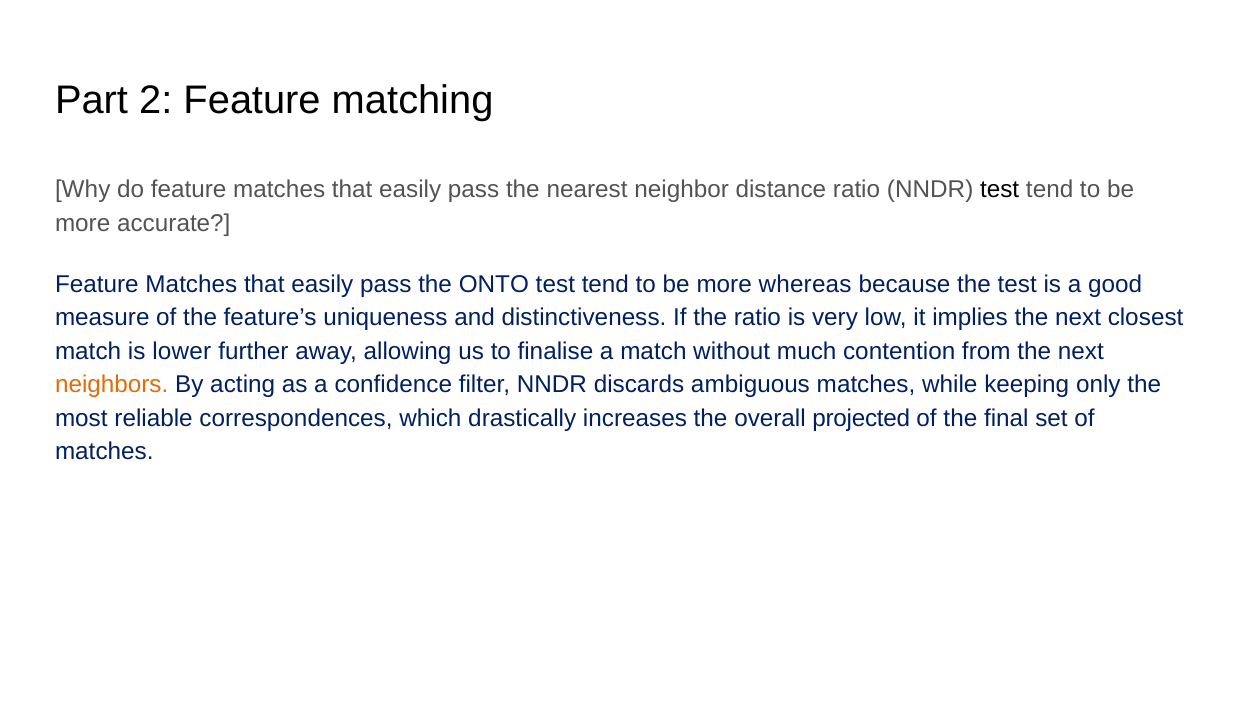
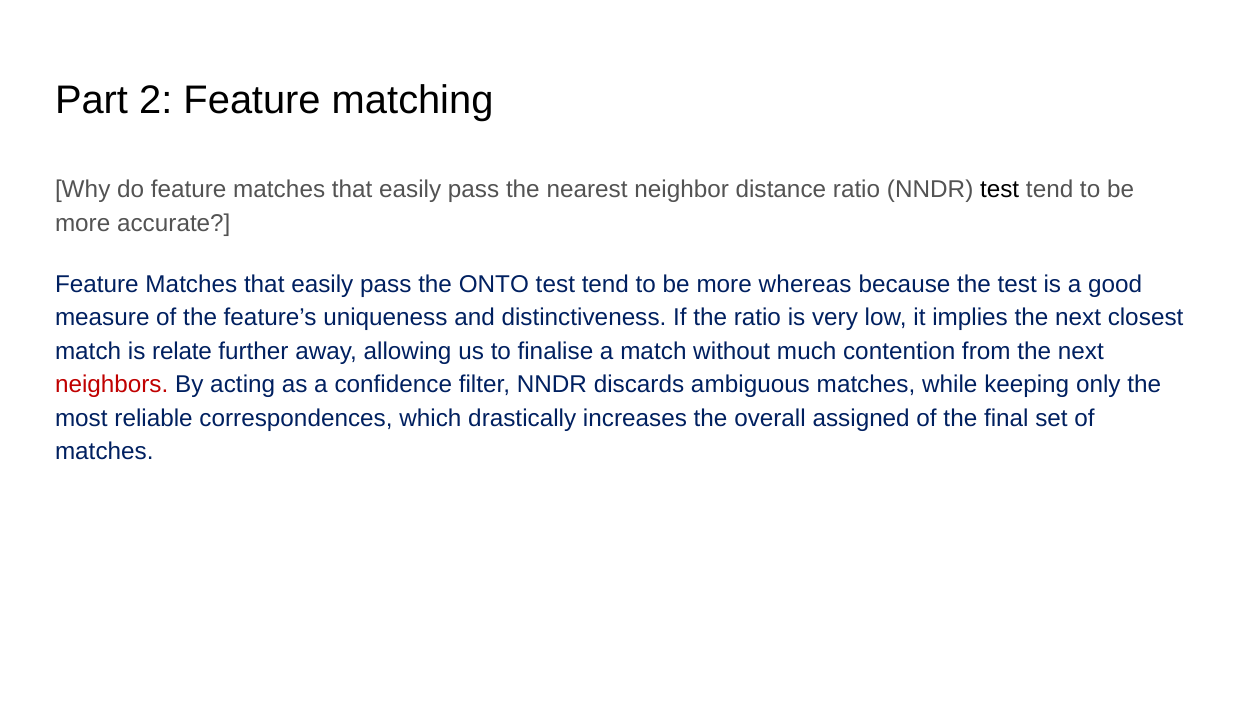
lower: lower -> relate
neighbors colour: orange -> red
projected: projected -> assigned
